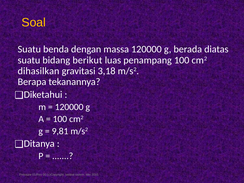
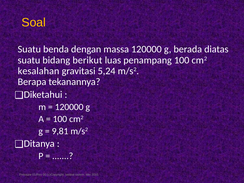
dihasilkan: dihasilkan -> kesalahan
3,18: 3,18 -> 5,24
